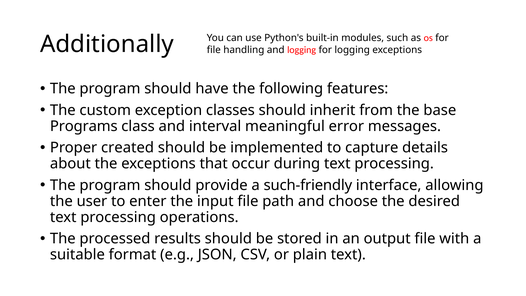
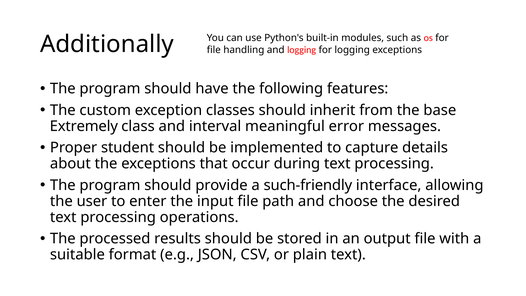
Programs: Programs -> Extremely
created: created -> student
